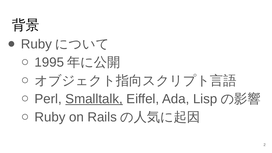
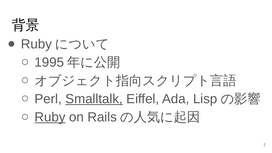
Ruby at (50, 117) underline: none -> present
